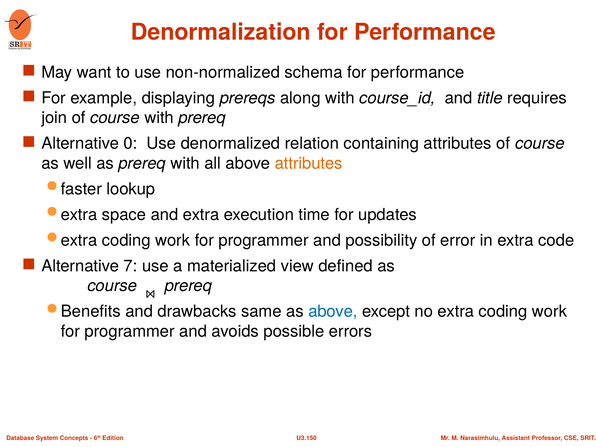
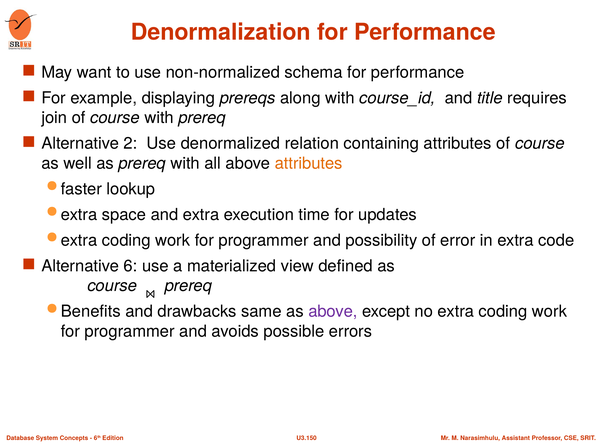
0: 0 -> 2
7: 7 -> 6
above at (333, 312) colour: blue -> purple
